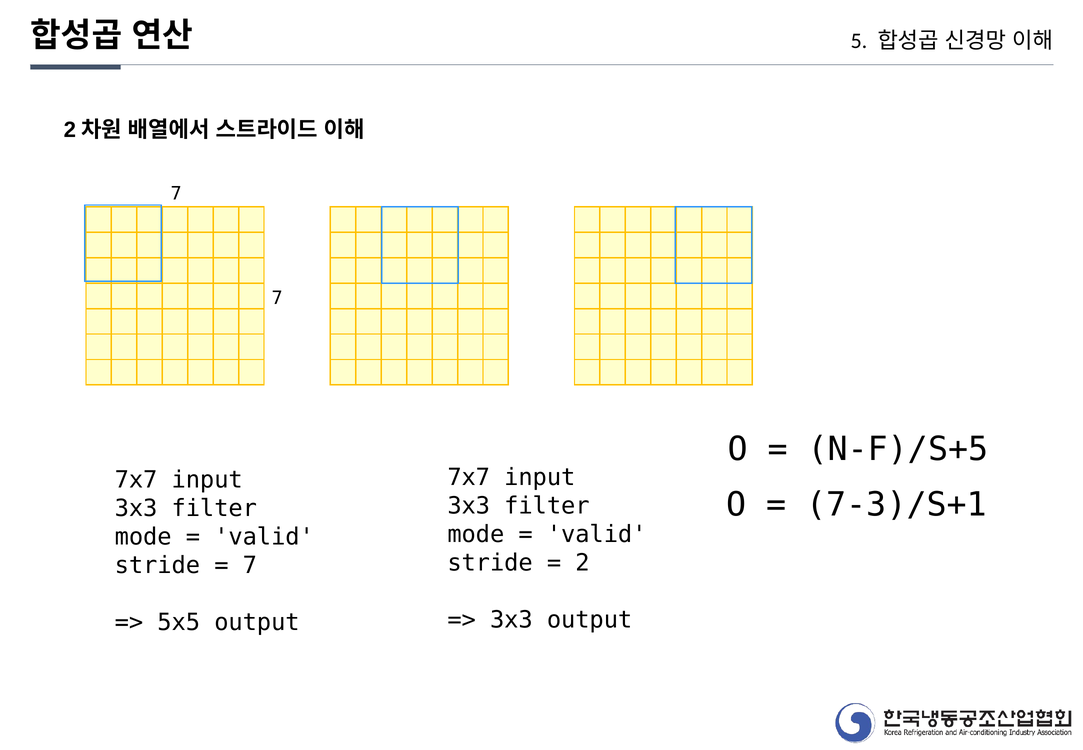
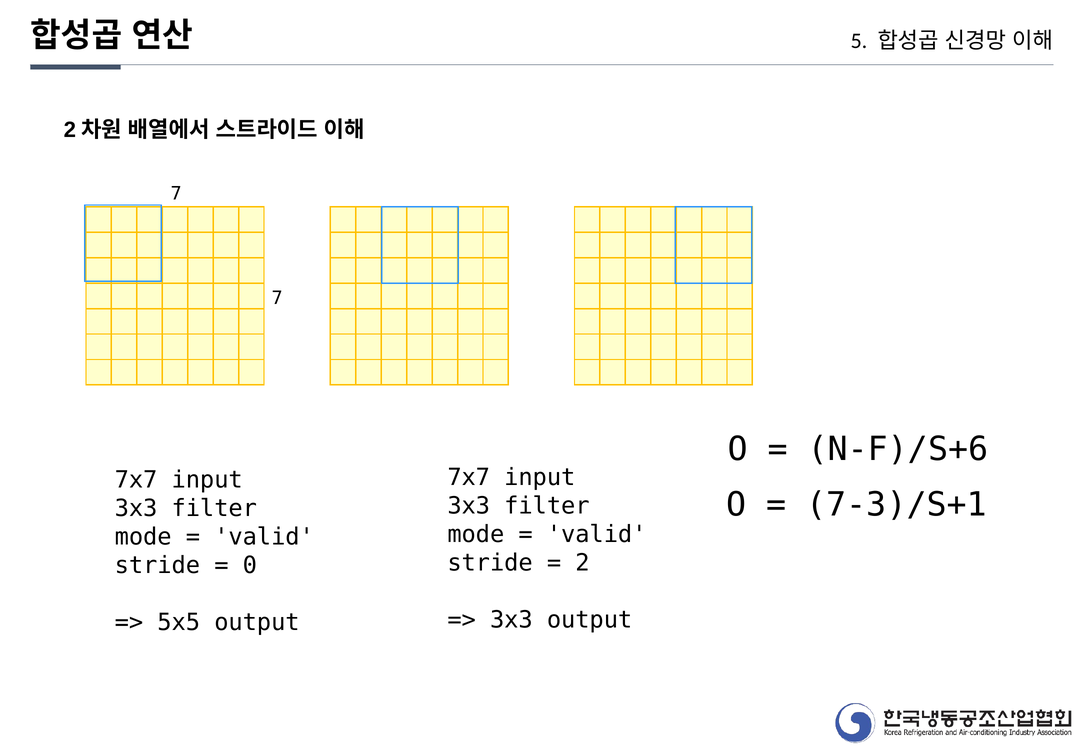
N-F)/S+5: N-F)/S+5 -> N-F)/S+6
7 at (250, 565): 7 -> 0
